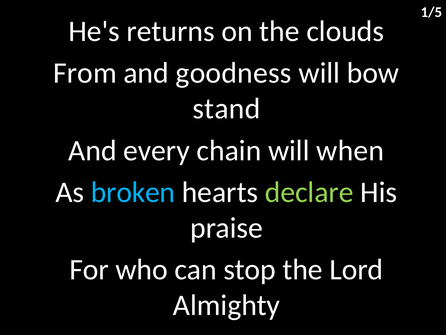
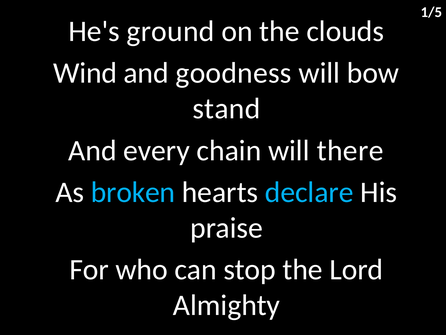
returns: returns -> ground
From: From -> Wind
when: when -> there
declare colour: light green -> light blue
